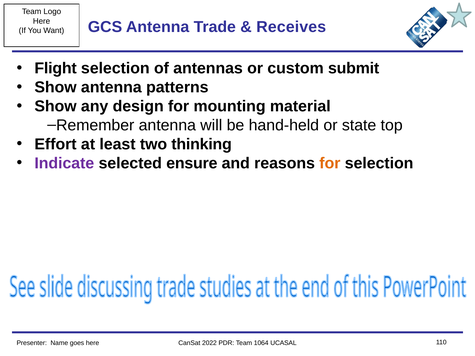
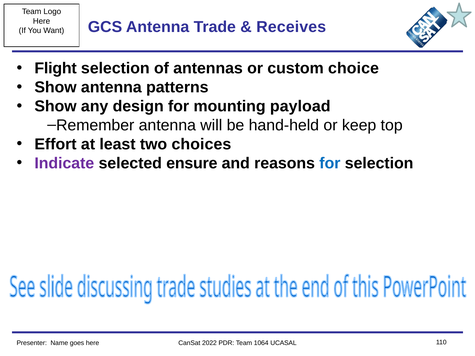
submit: submit -> choice
material: material -> payload
state: state -> keep
thinking: thinking -> choices
for at (330, 163) colour: orange -> blue
